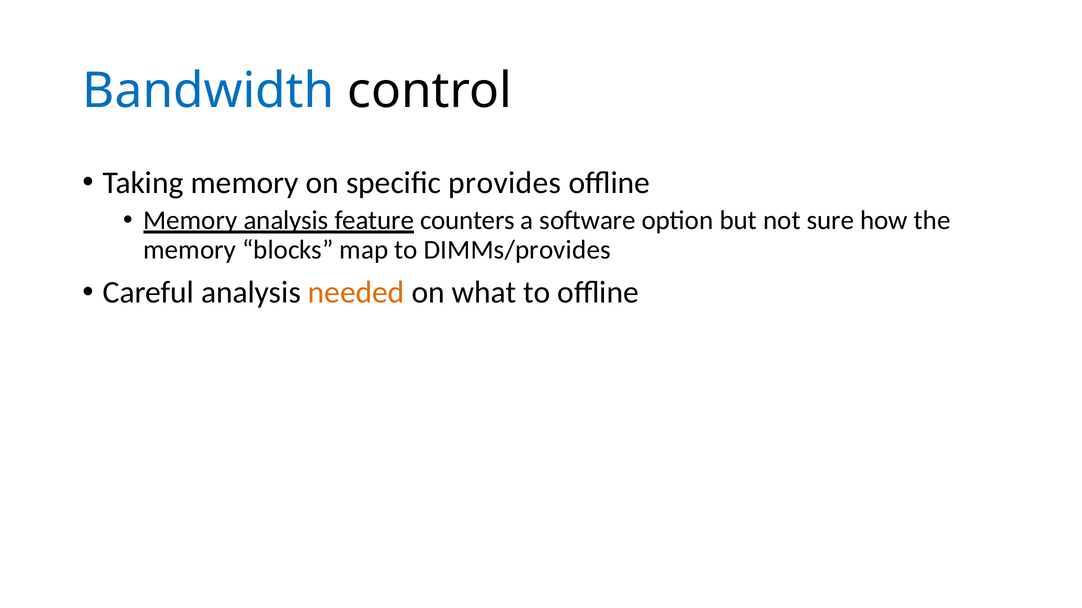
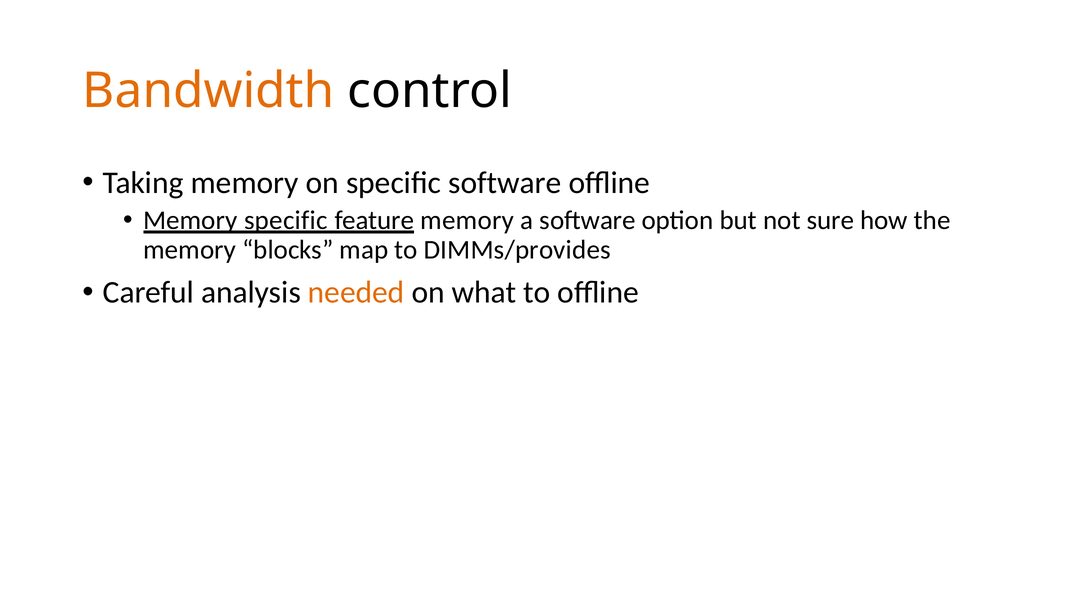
Bandwidth colour: blue -> orange
specific provides: provides -> software
Memory analysis: analysis -> specific
feature counters: counters -> memory
